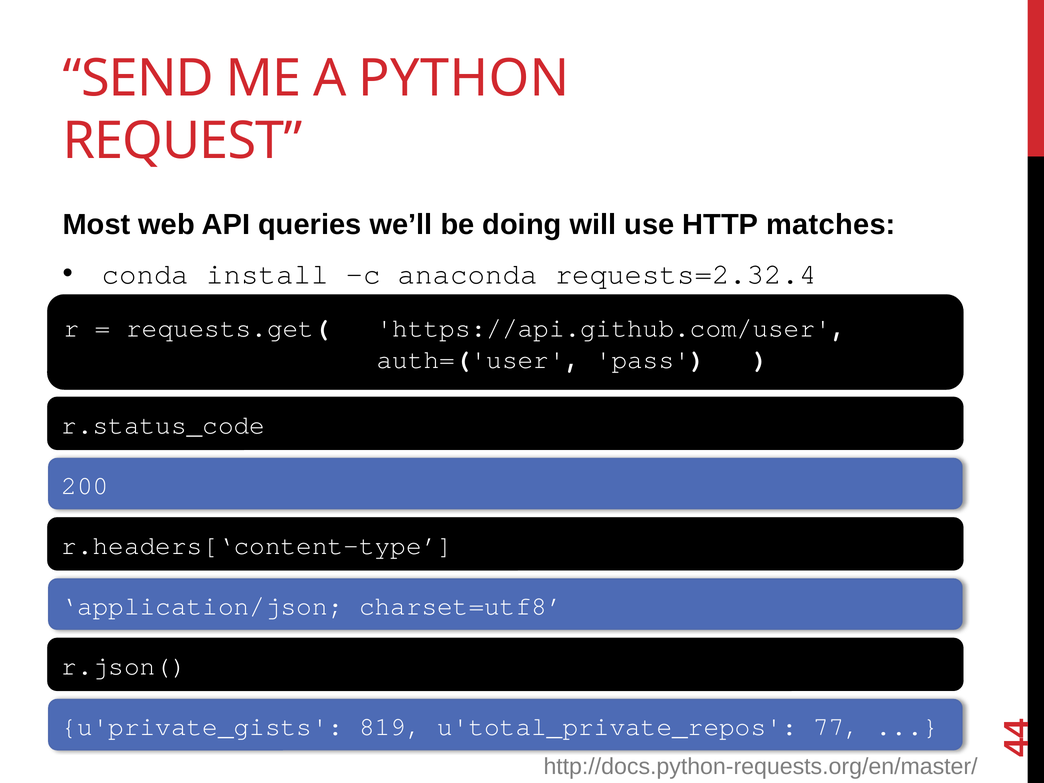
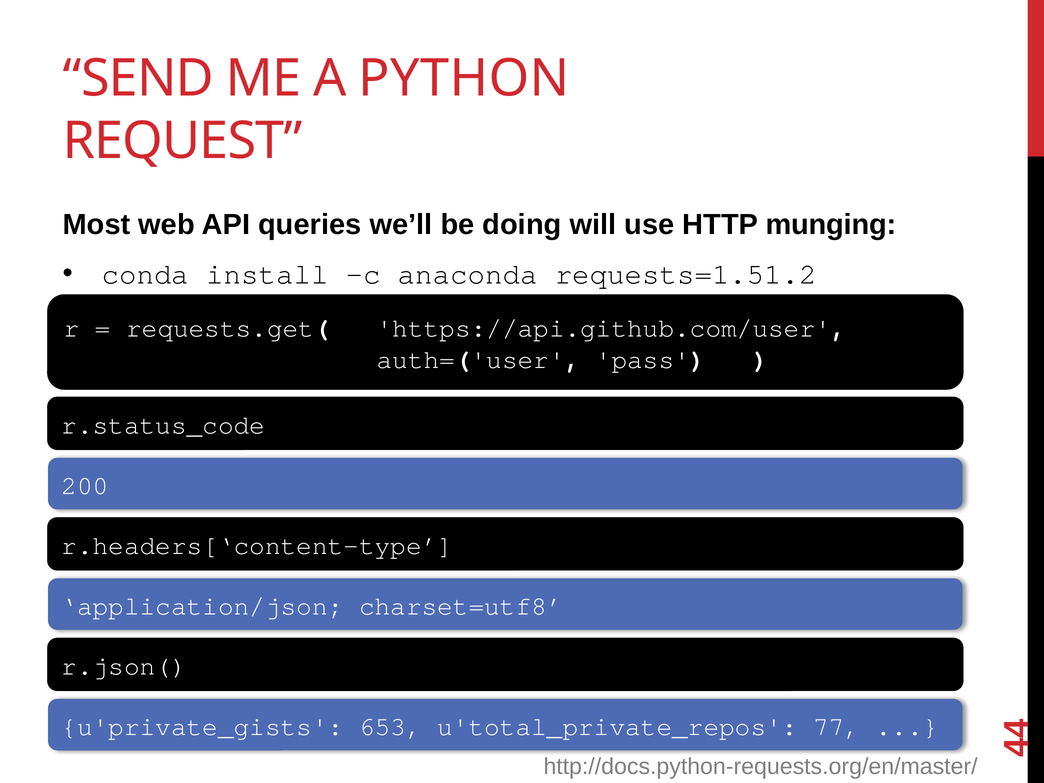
matches: matches -> munging
requests=2.32.4: requests=2.32.4 -> requests=1.51.2
819: 819 -> 653
